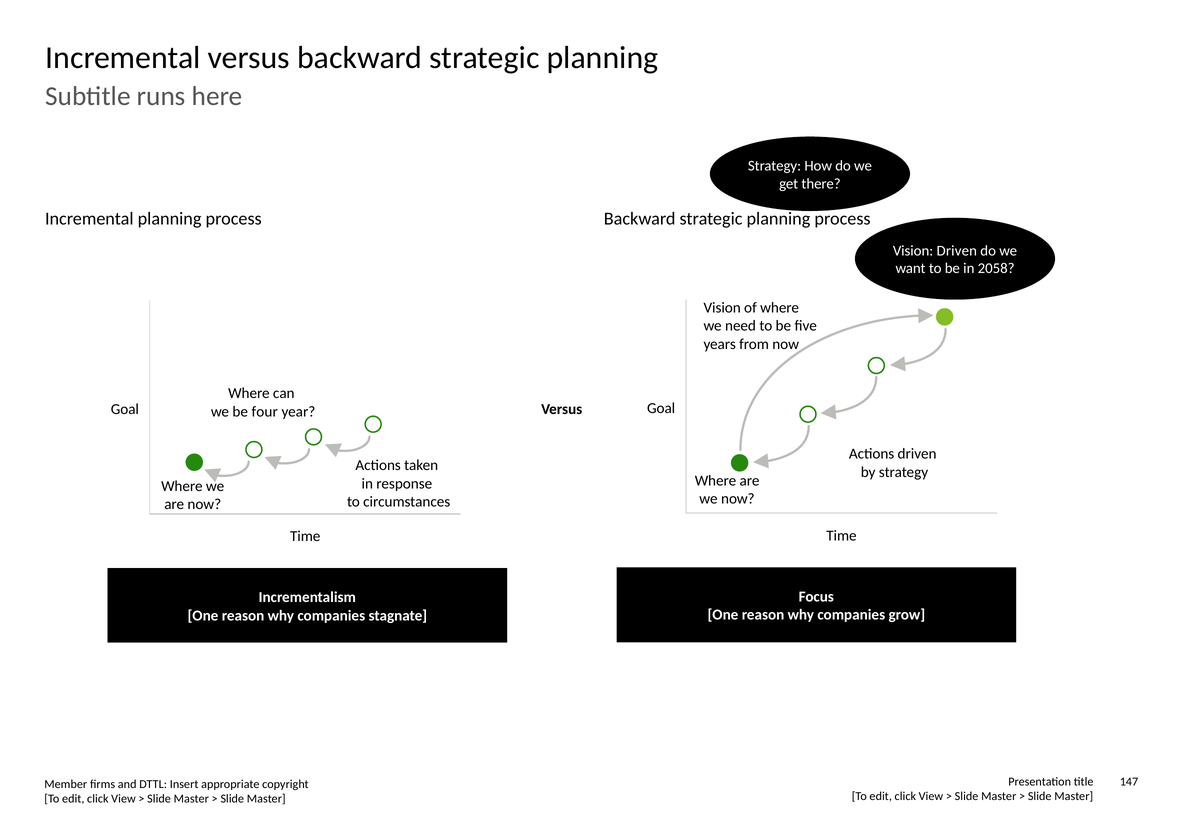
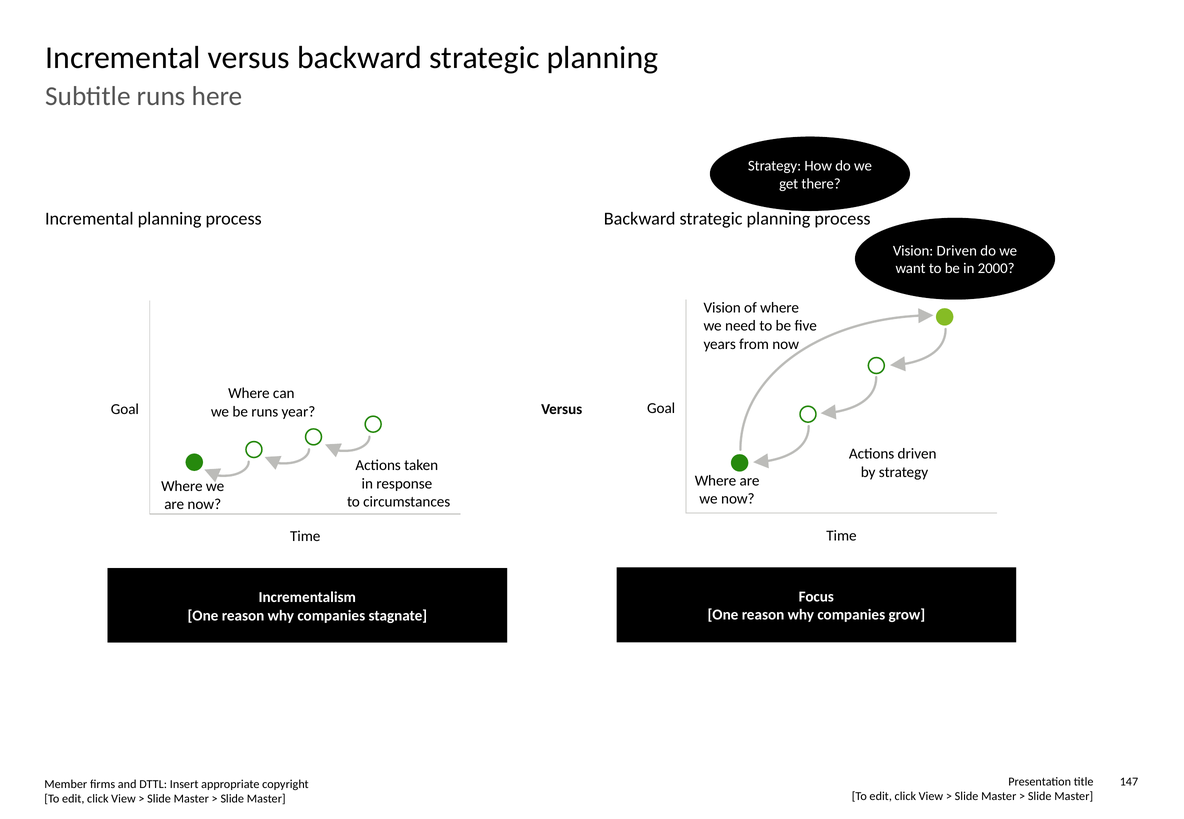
2058: 2058 -> 2000
be four: four -> runs
